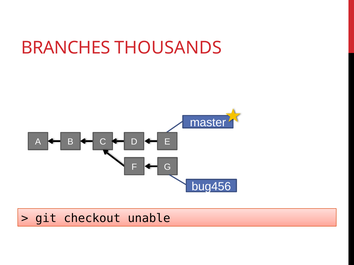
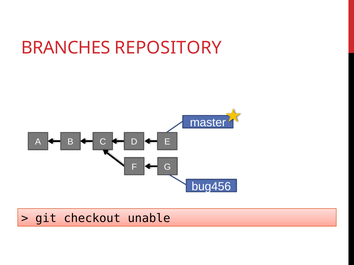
THOUSANDS: THOUSANDS -> REPOSITORY
